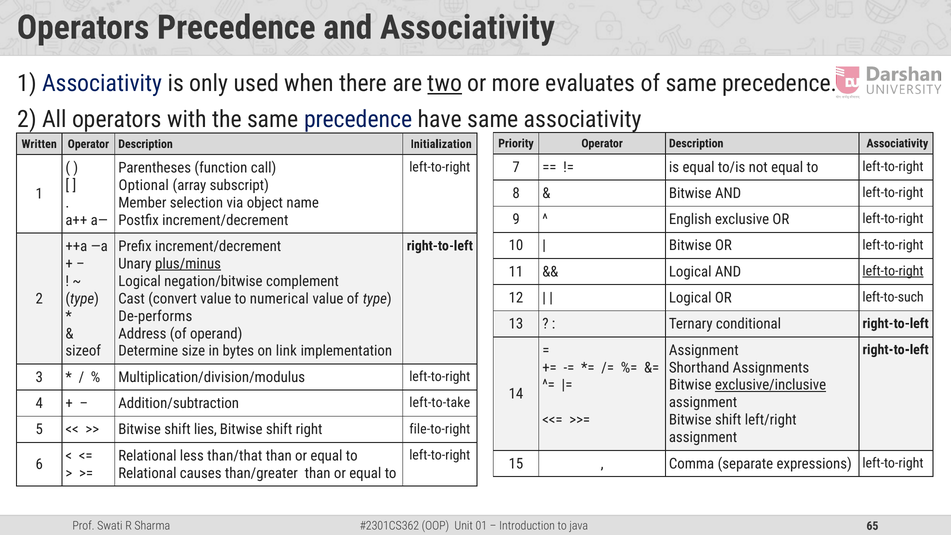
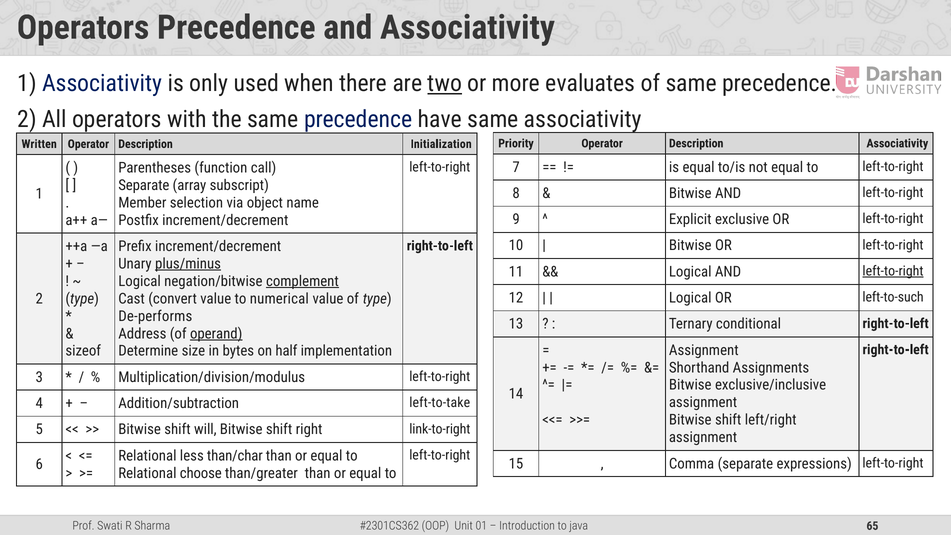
Optional at (144, 185): Optional -> Separate
English: English -> Explicit
complement underline: none -> present
operand underline: none -> present
link: link -> half
exclusive/inclusive underline: present -> none
lies: lies -> will
file-to-right: file-to-right -> link-to-right
than/that: than/that -> than/char
causes: causes -> choose
